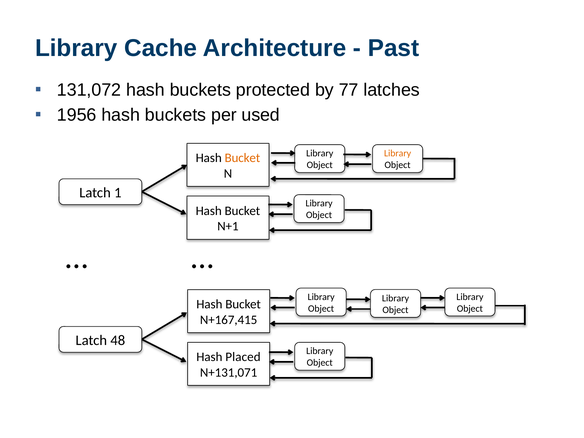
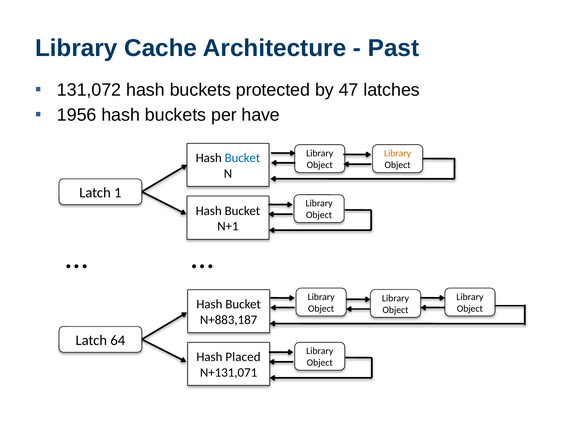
77: 77 -> 47
used: used -> have
Bucket at (242, 158) colour: orange -> blue
N+167,415: N+167,415 -> N+883,187
48: 48 -> 64
